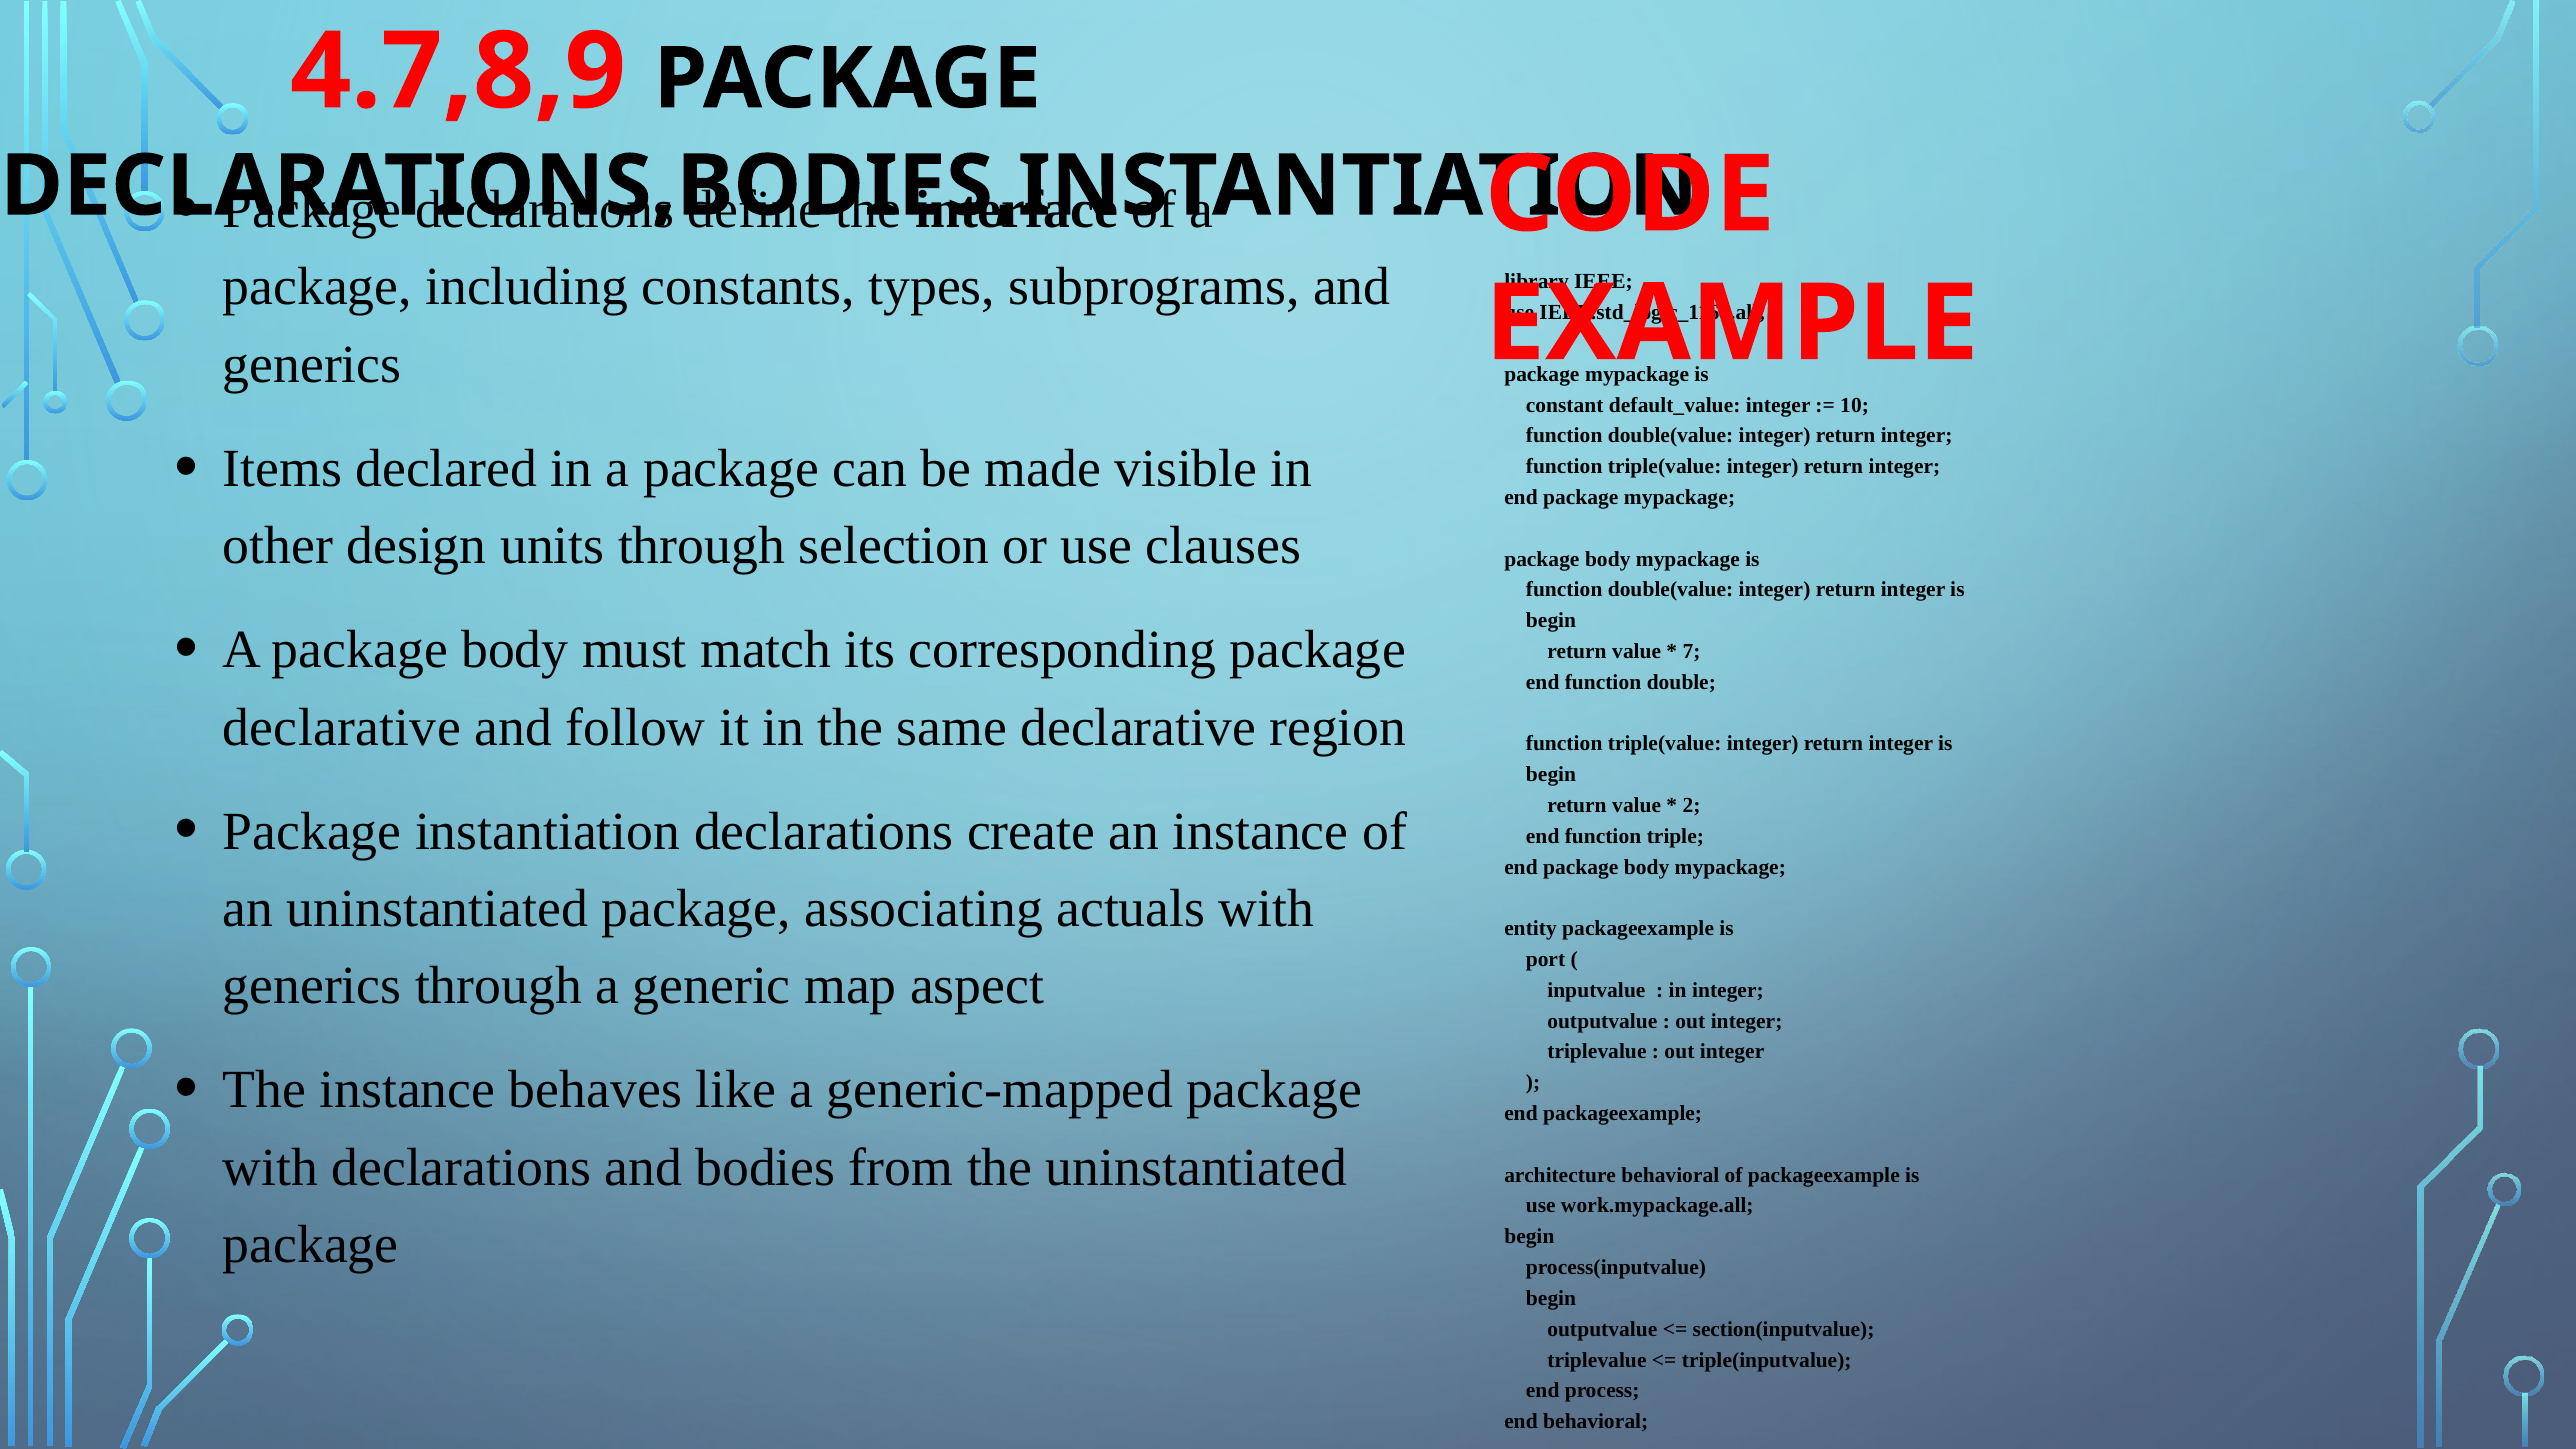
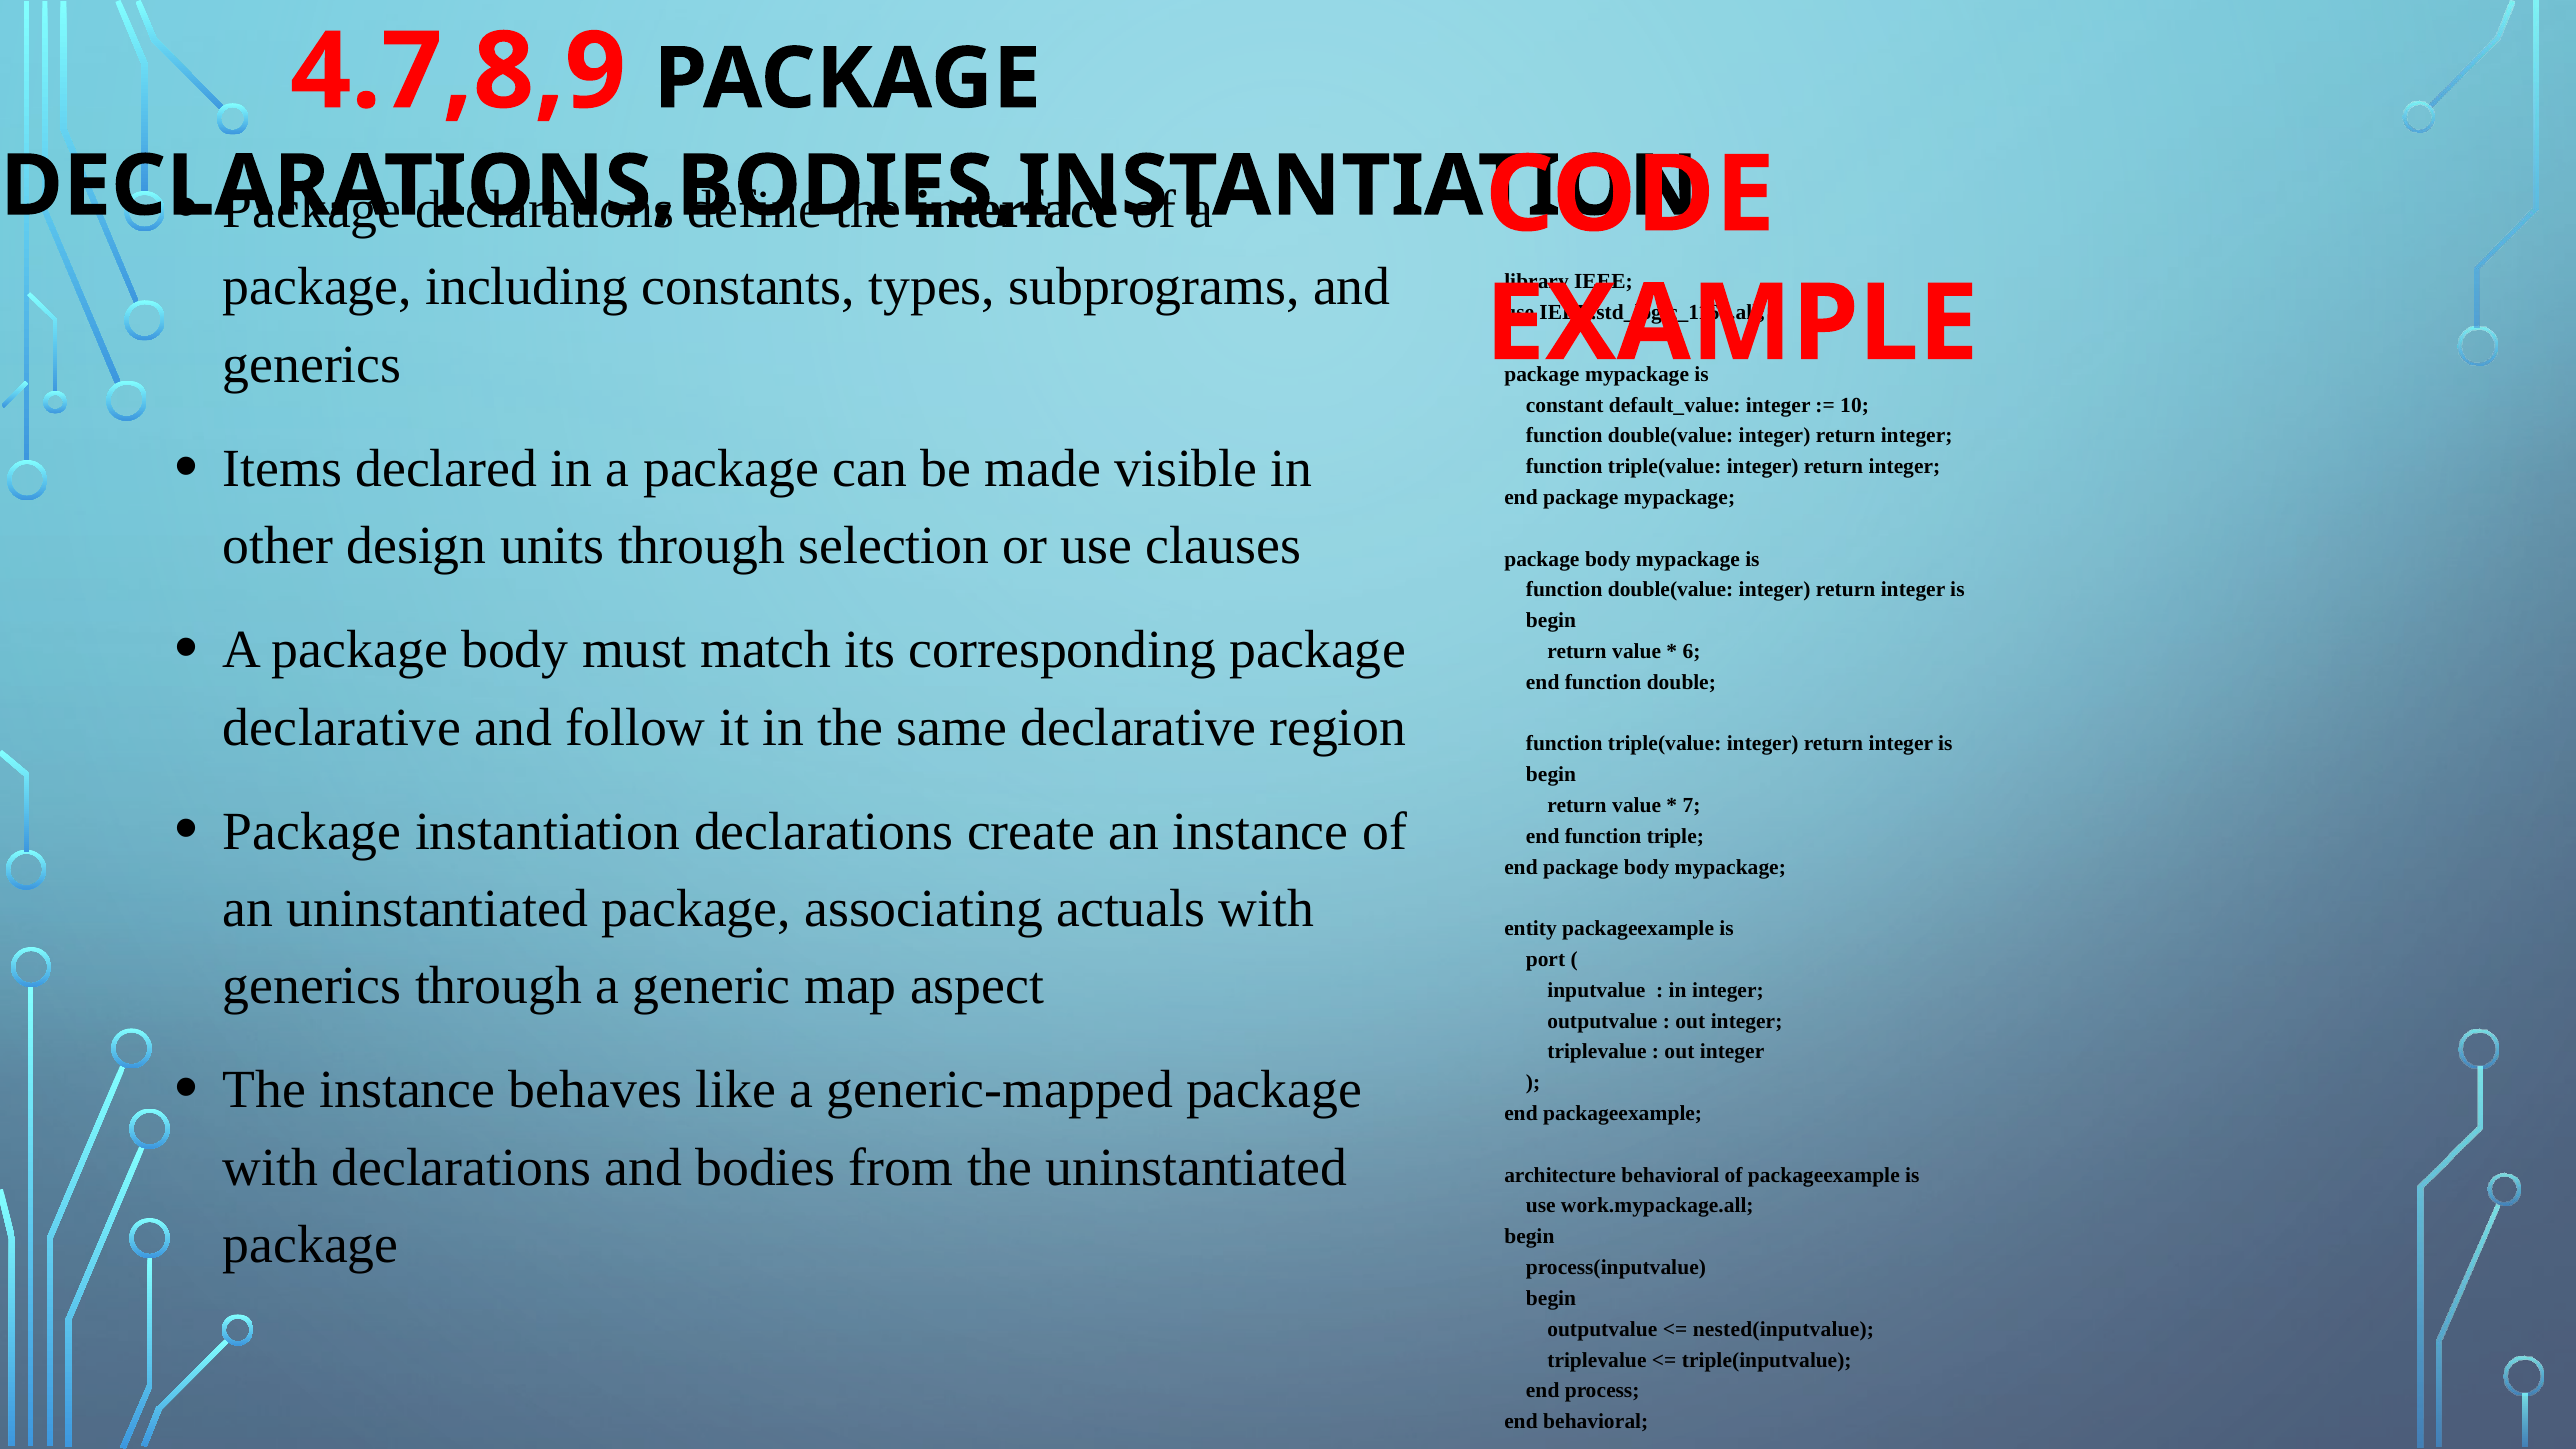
7: 7 -> 6
2: 2 -> 7
section(inputvalue: section(inputvalue -> nested(inputvalue
